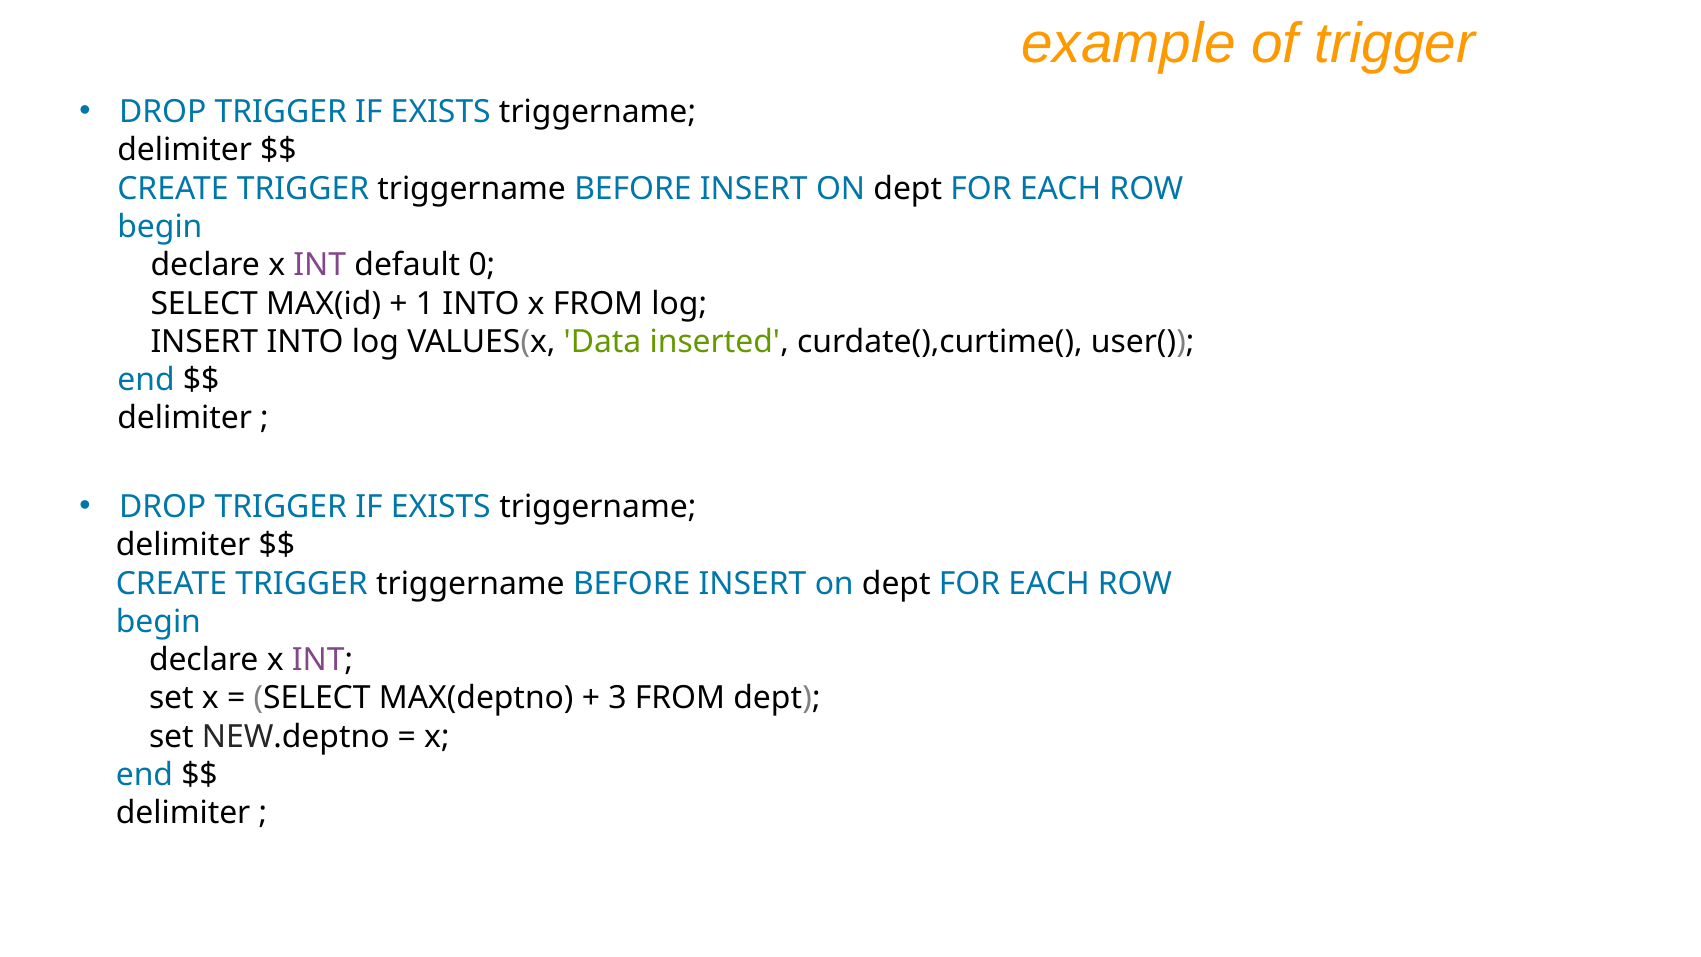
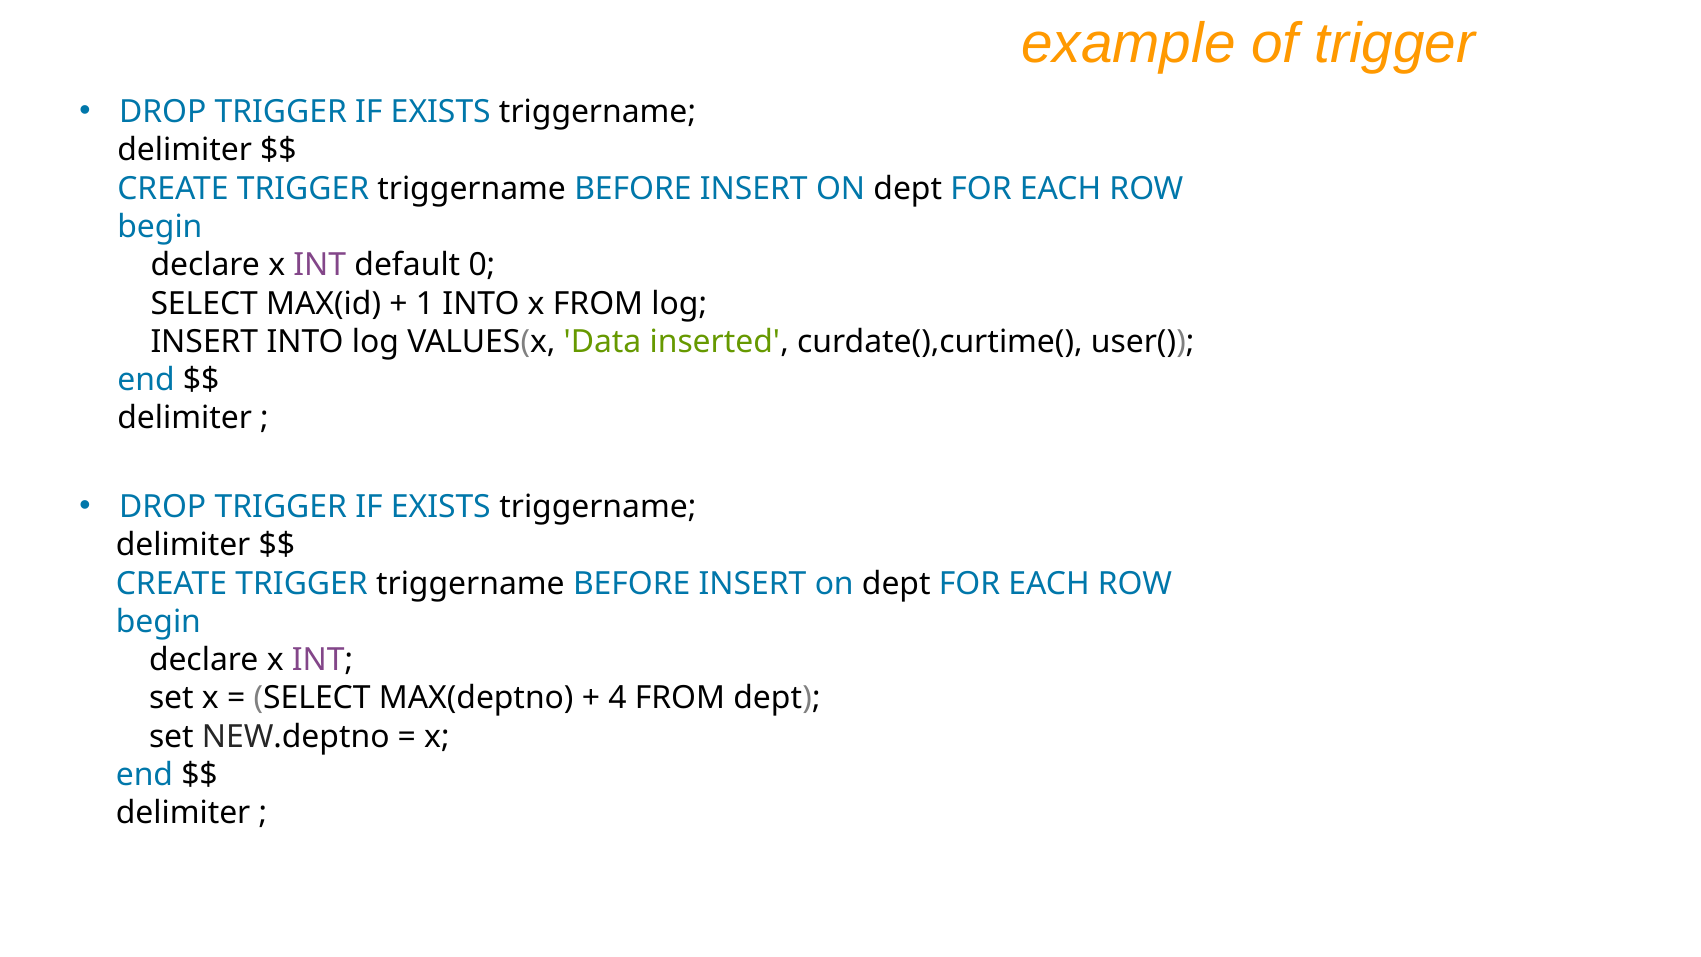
3: 3 -> 4
